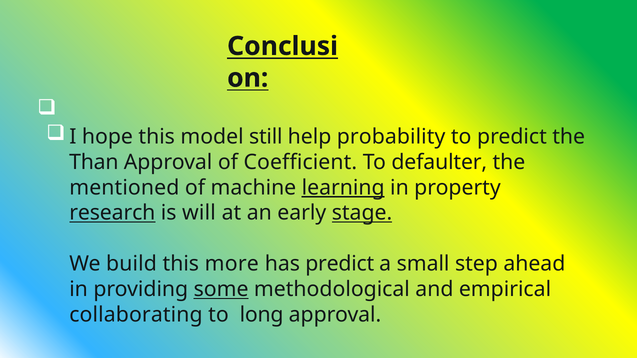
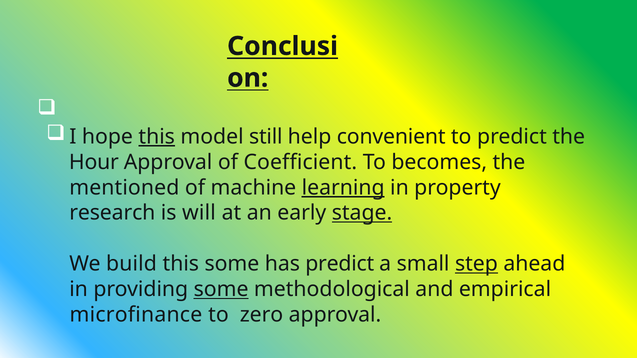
this at (157, 137) underline: none -> present
probability: probability -> convenient
Than: Than -> Hour
defaulter: defaulter -> becomes
research underline: present -> none
this more: more -> some
step underline: none -> present
collaborating: collaborating -> microfinance
long: long -> zero
